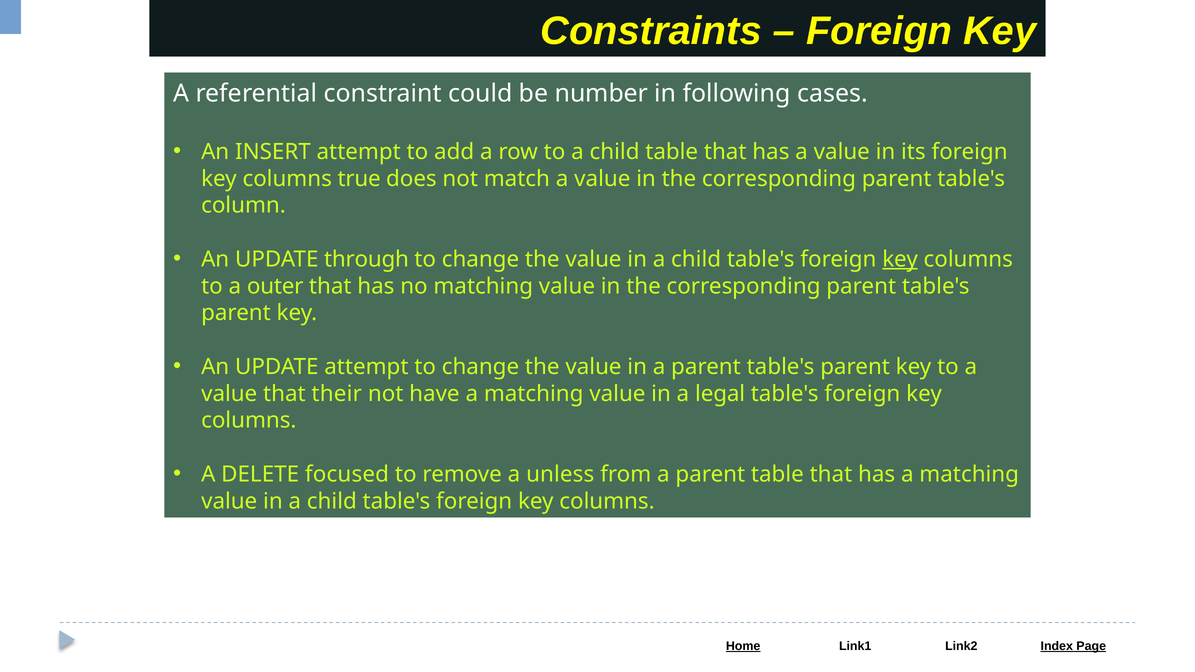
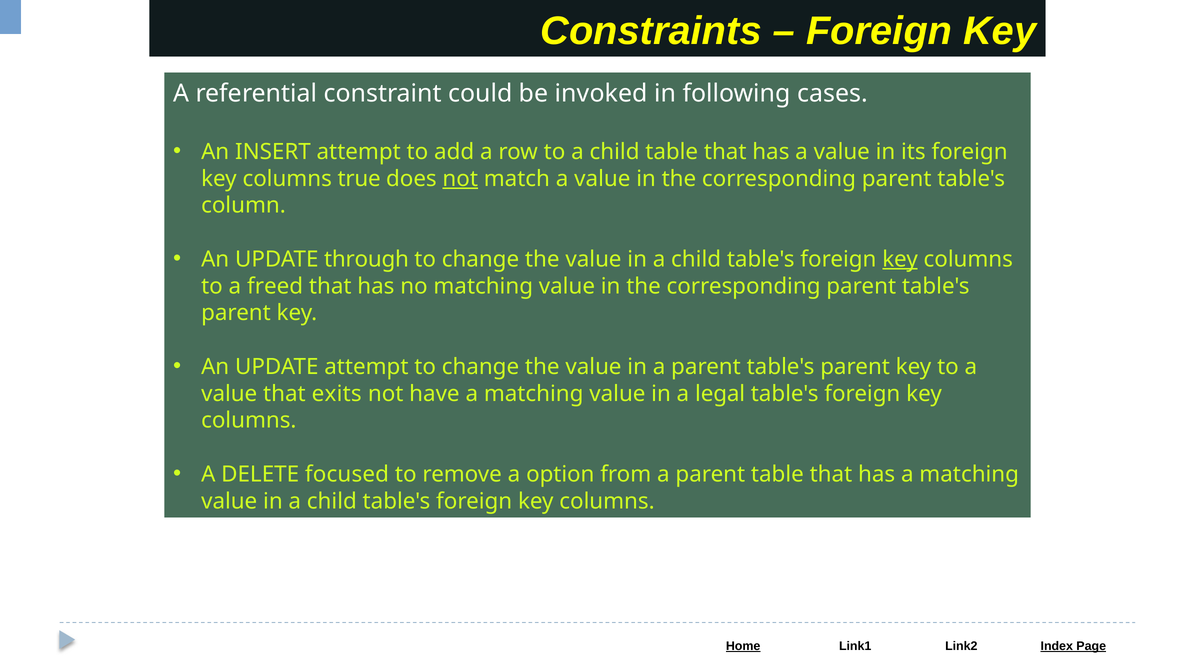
number: number -> invoked
not at (460, 179) underline: none -> present
outer: outer -> freed
their: their -> exits
unless: unless -> option
